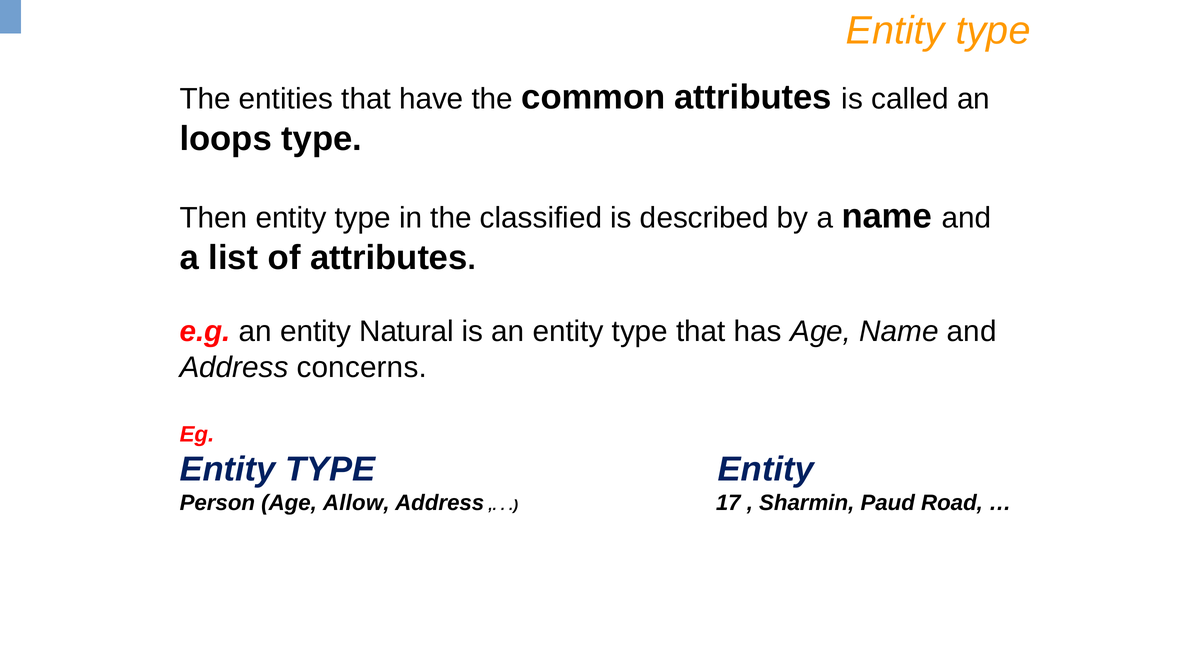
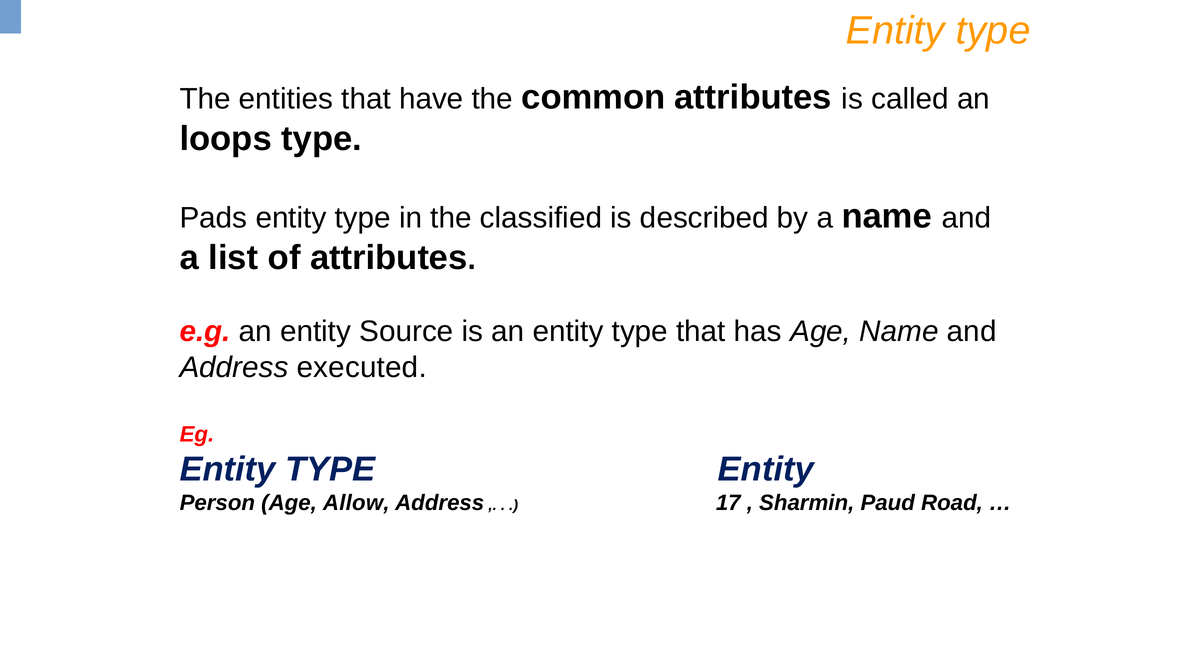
Then: Then -> Pads
Natural: Natural -> Source
concerns: concerns -> executed
